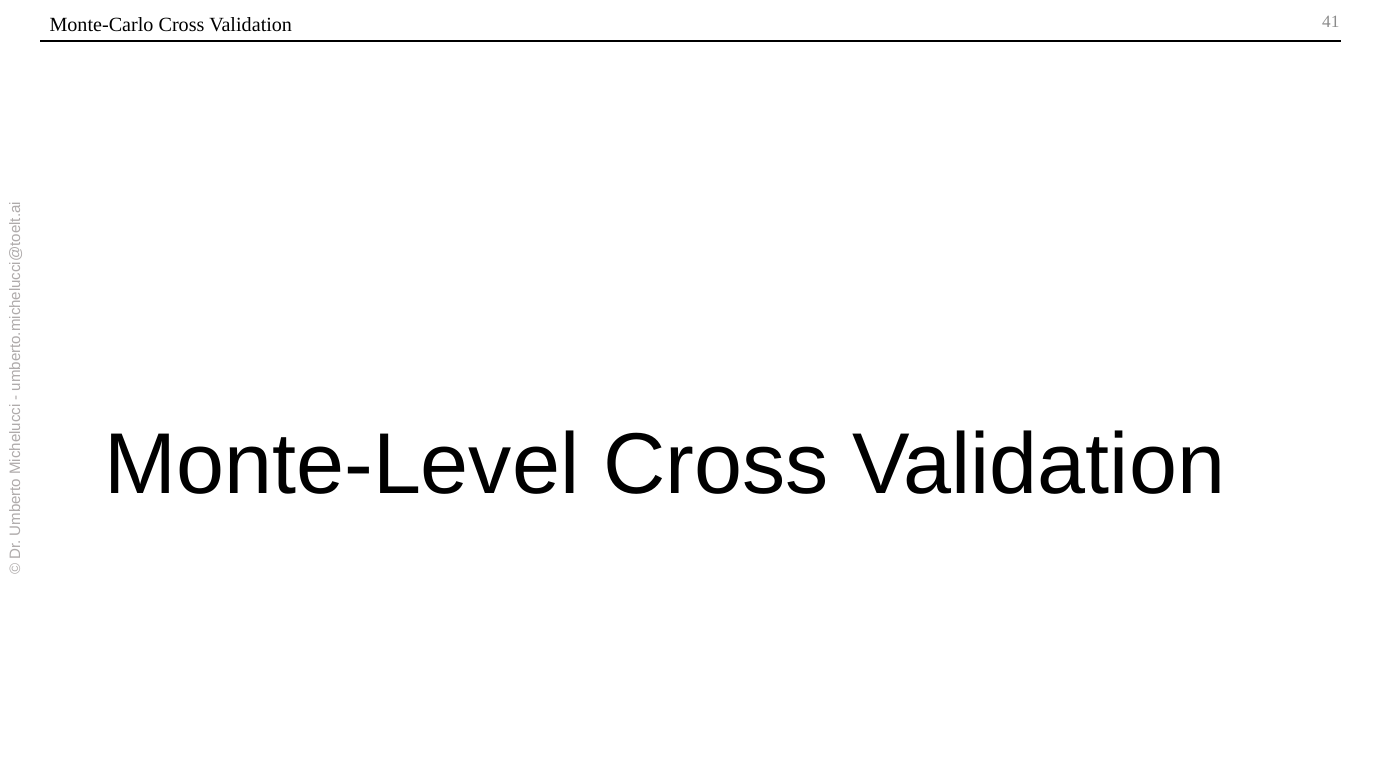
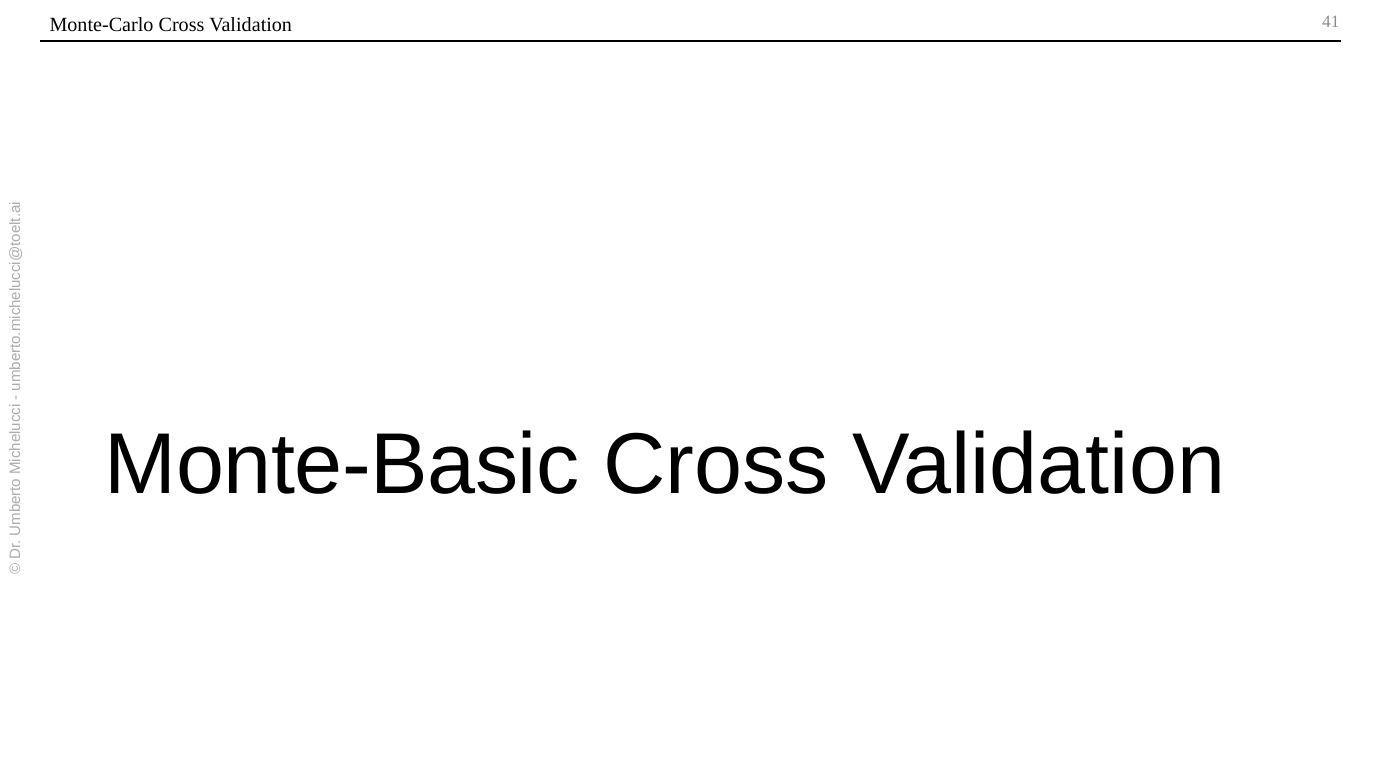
Monte-Level: Monte-Level -> Monte-Basic
